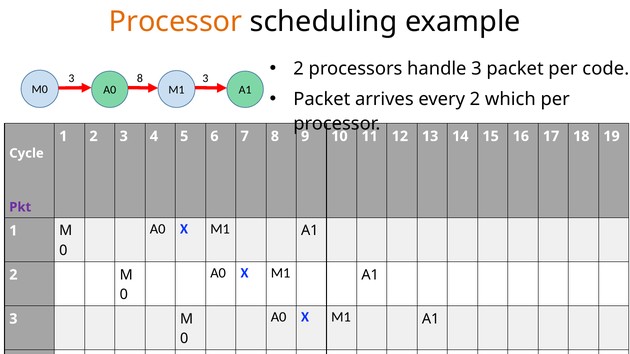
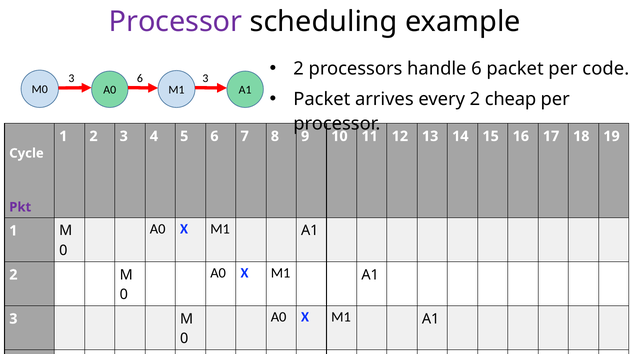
Processor at (176, 22) colour: orange -> purple
handle 3: 3 -> 6
3 8: 8 -> 6
which: which -> cheap
